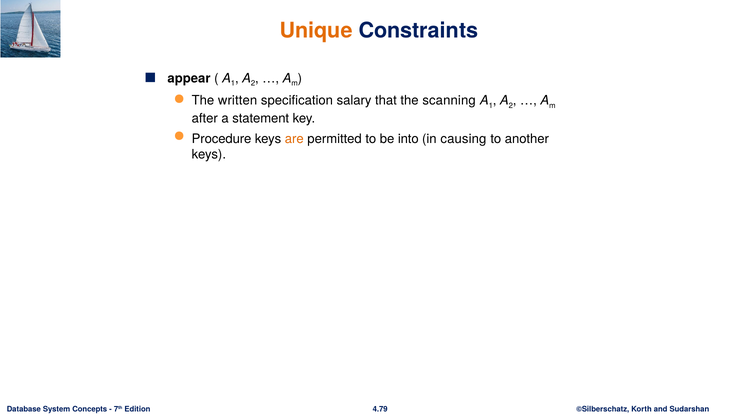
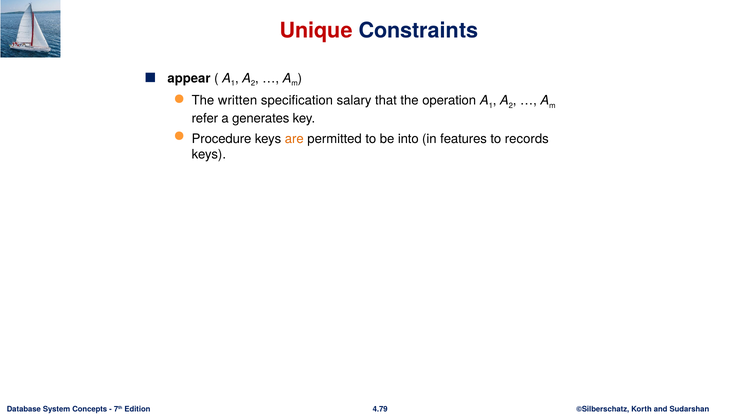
Unique colour: orange -> red
scanning: scanning -> operation
after: after -> refer
statement: statement -> generates
causing: causing -> features
another: another -> records
